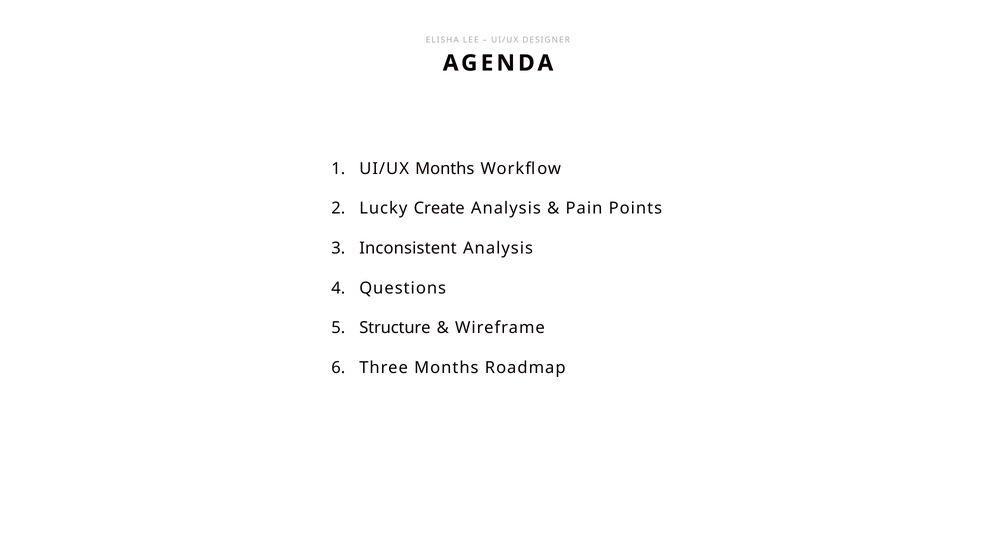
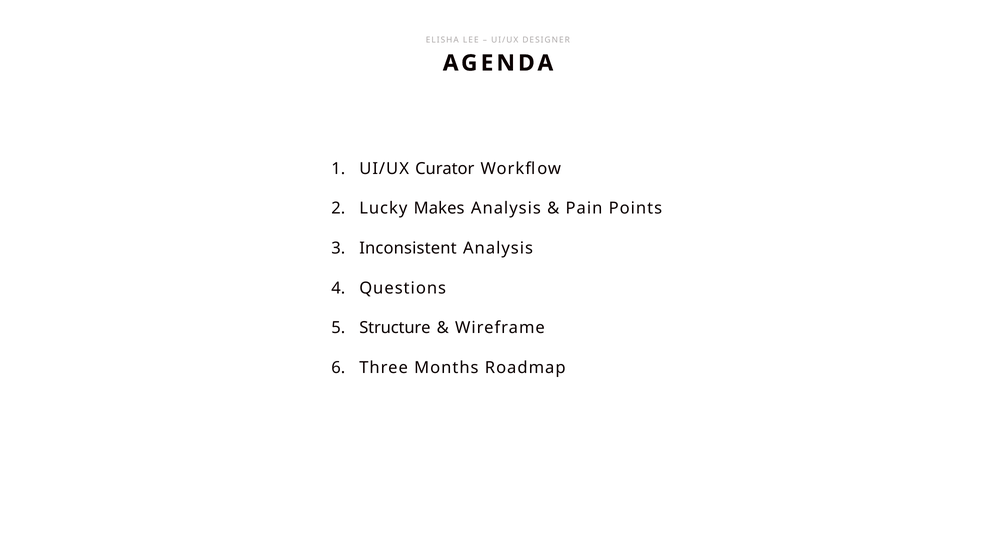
UI/UX Months: Months -> Curator
Create: Create -> Makes
